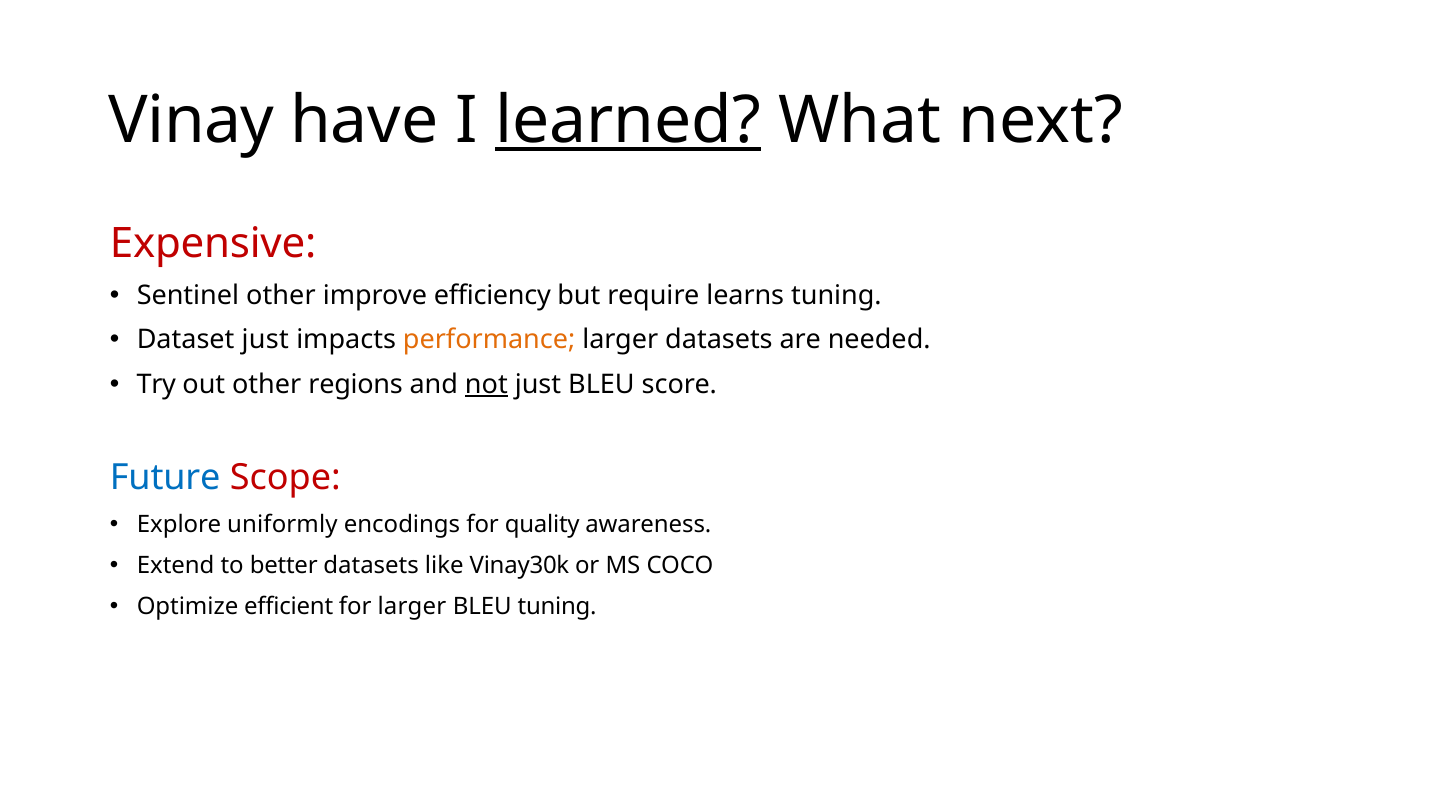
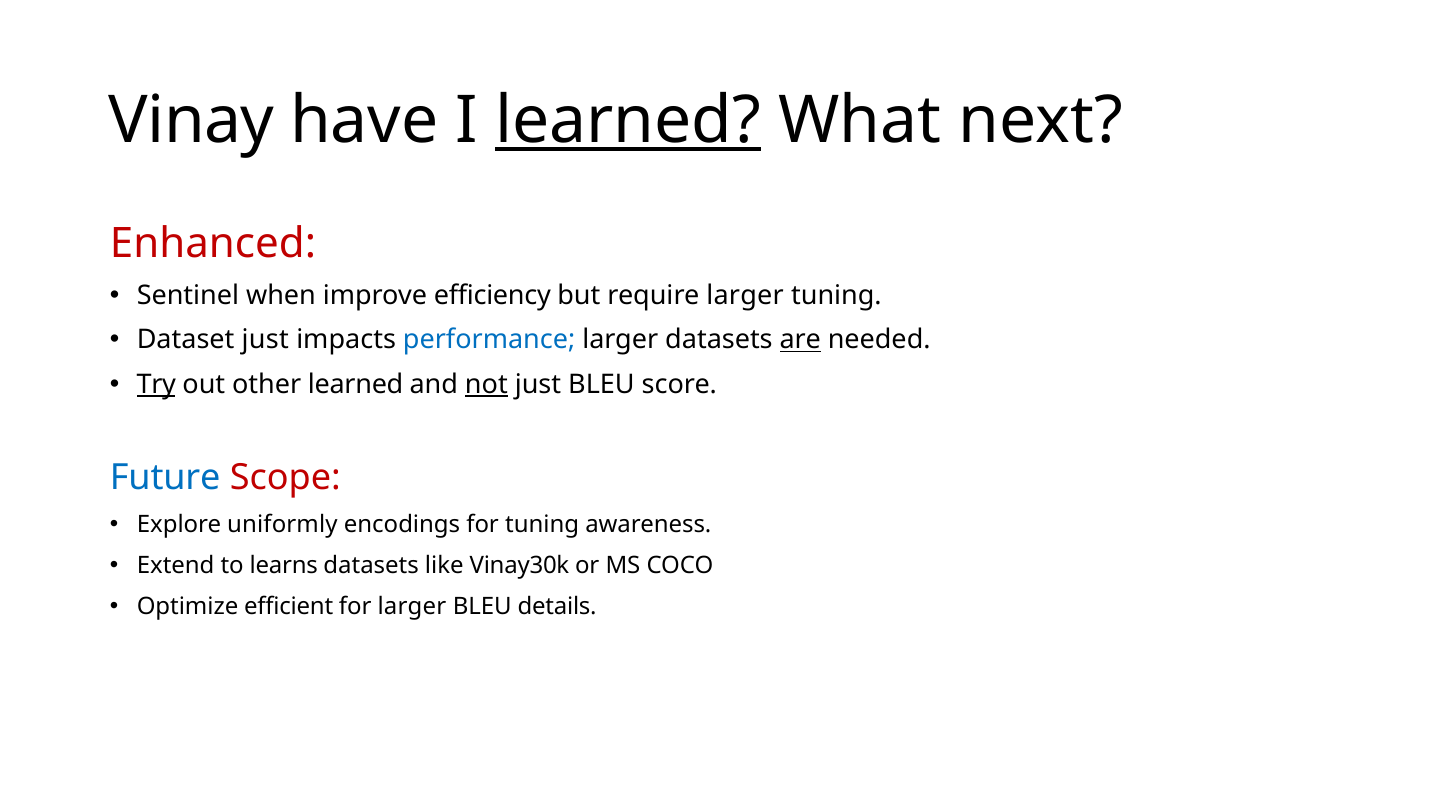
Expensive: Expensive -> Enhanced
Sentinel other: other -> when
require learns: learns -> larger
performance colour: orange -> blue
are underline: none -> present
Try underline: none -> present
other regions: regions -> learned
for quality: quality -> tuning
better: better -> learns
BLEU tuning: tuning -> details
